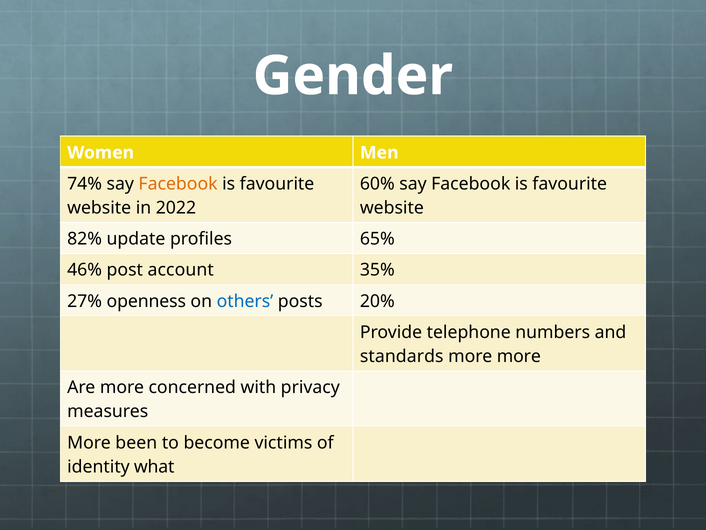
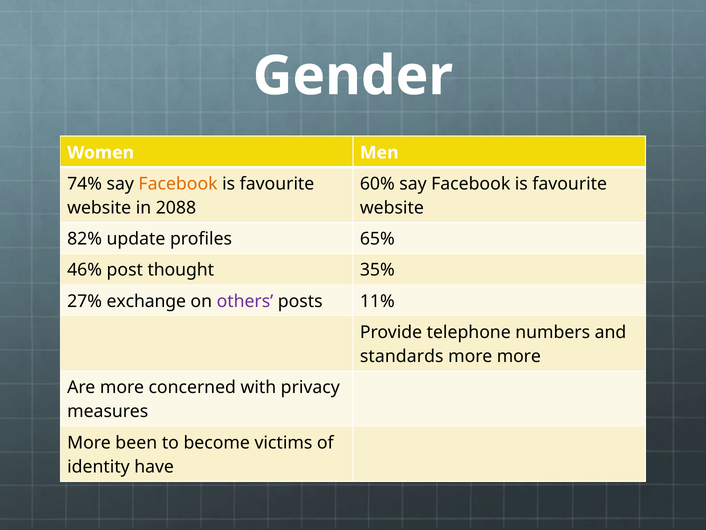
2022: 2022 -> 2088
account: account -> thought
openness: openness -> exchange
others colour: blue -> purple
20%: 20% -> 11%
what: what -> have
